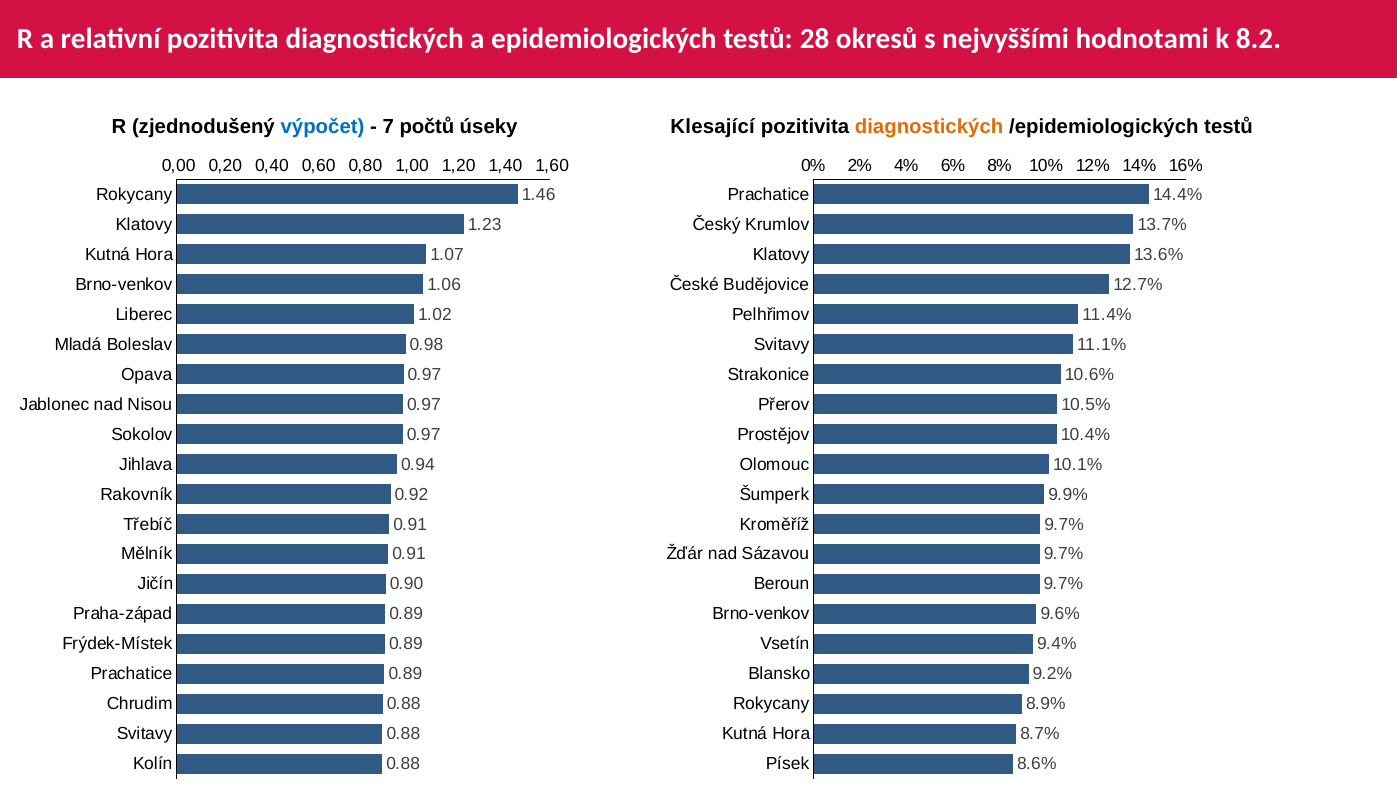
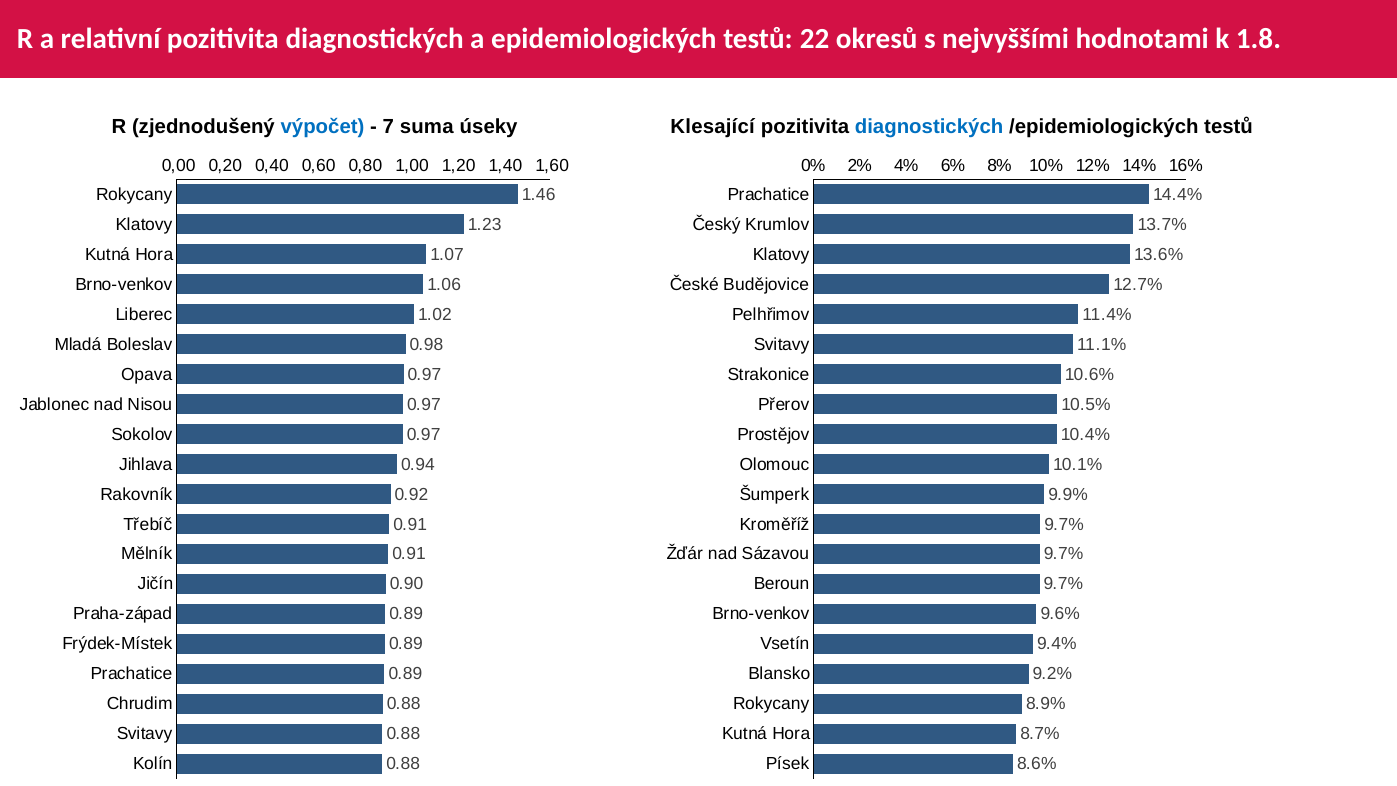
28: 28 -> 22
8.2: 8.2 -> 1.8
počtů: počtů -> suma
diagnostických at (929, 127) colour: orange -> blue
